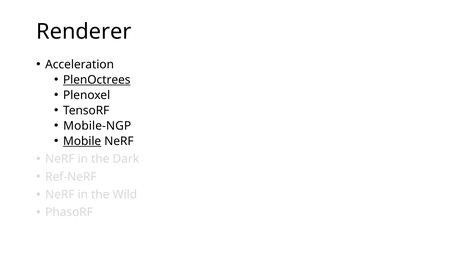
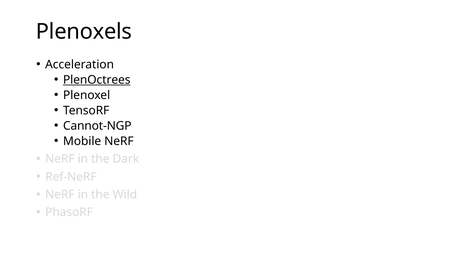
Renderer: Renderer -> Plenoxels
Mobile-NGP: Mobile-NGP -> Cannot-NGP
Mobile underline: present -> none
